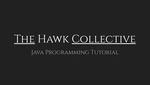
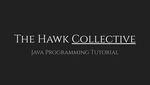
The underline: present -> none
